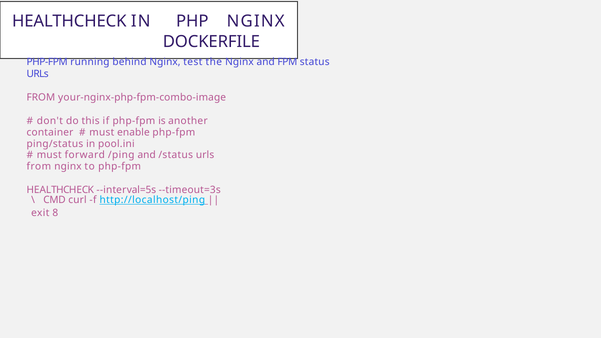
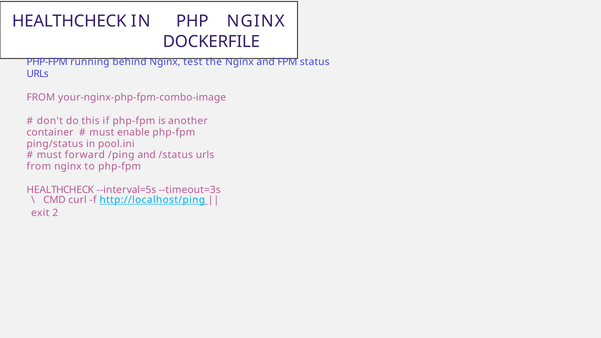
8: 8 -> 2
